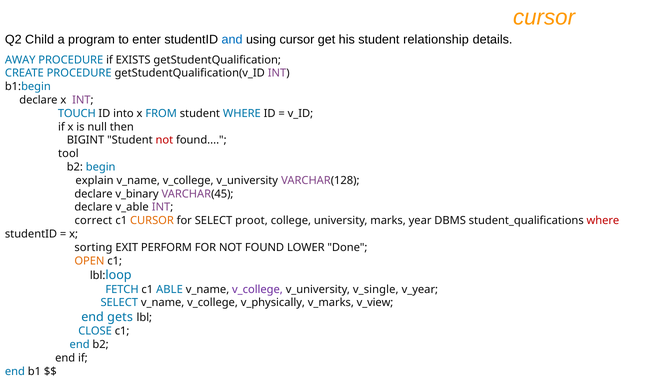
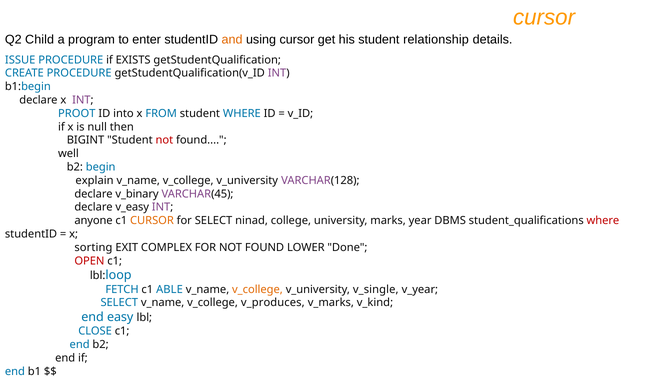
and colour: blue -> orange
AWAY: AWAY -> ISSUE
TOUCH: TOUCH -> PROOT
tool: tool -> well
v_able: v_able -> v_easy
correct: correct -> anyone
proot: proot -> ninad
PERFORM: PERFORM -> COMPLEX
OPEN colour: orange -> red
v_college at (257, 289) colour: purple -> orange
v_physically: v_physically -> v_produces
v_view: v_view -> v_kind
gets: gets -> easy
